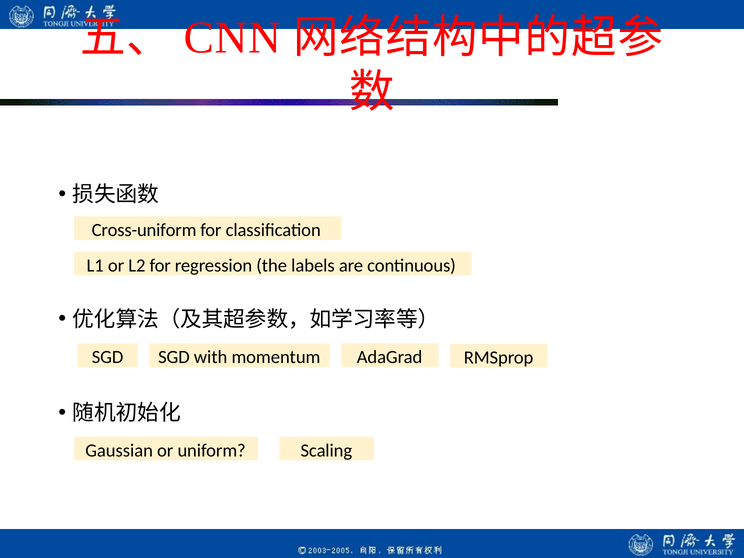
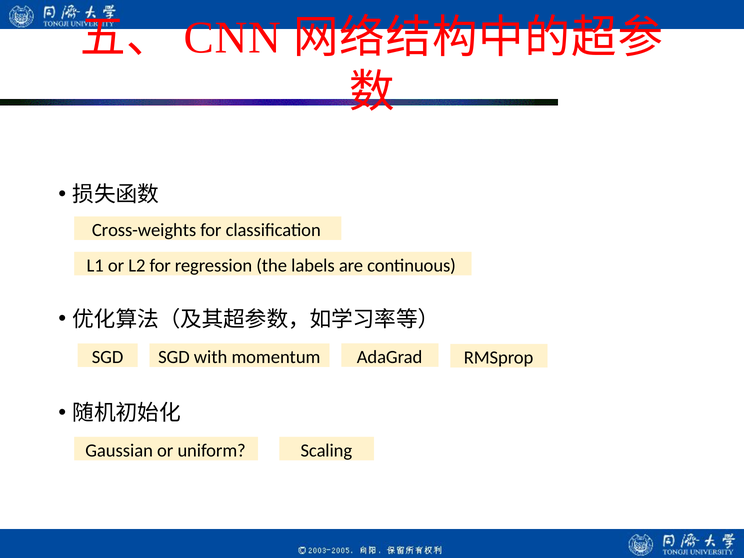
Cross-uniform: Cross-uniform -> Cross-weights
